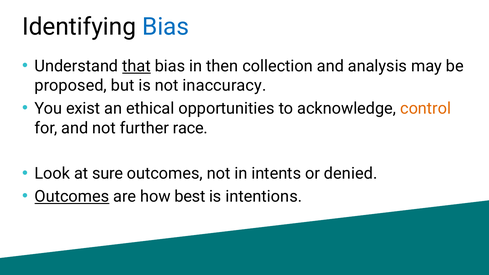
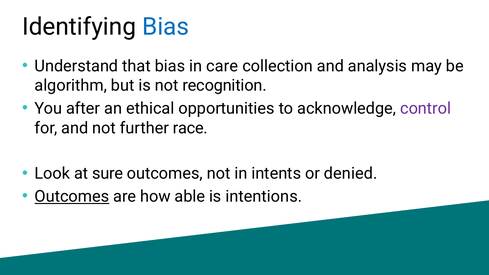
that underline: present -> none
then: then -> care
proposed: proposed -> algorithm
inaccuracy: inaccuracy -> recognition
exist: exist -> after
control colour: orange -> purple
best: best -> able
